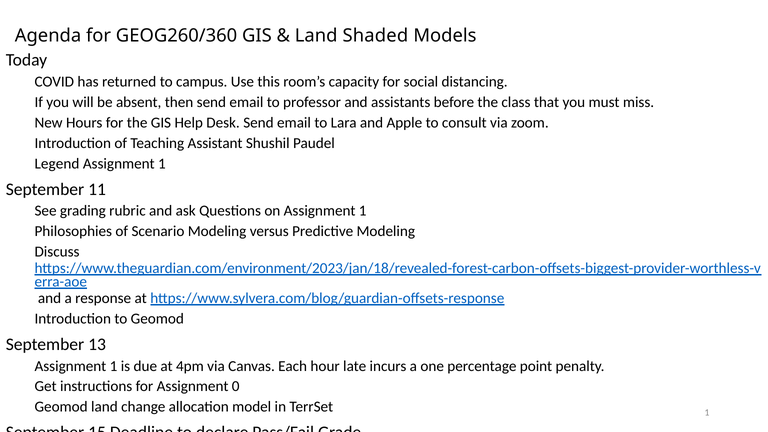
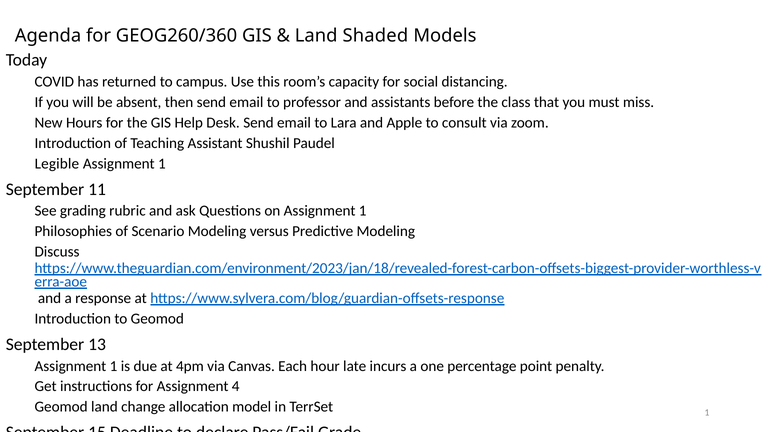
Legend: Legend -> Legible
0: 0 -> 4
